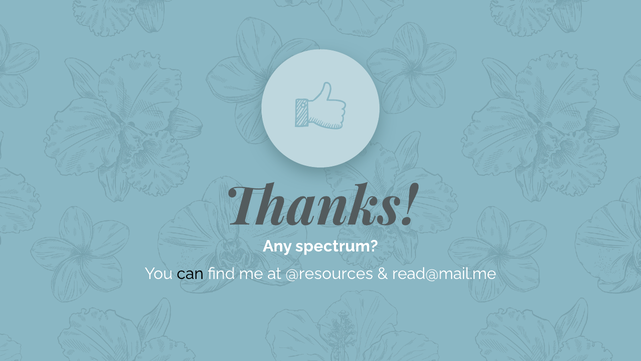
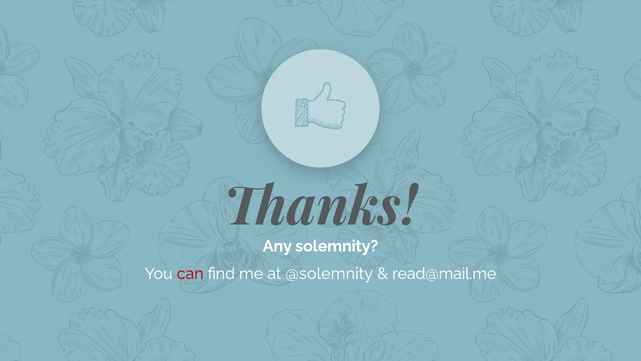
spectrum: spectrum -> solemnity
can colour: black -> red
@resources: @resources -> @solemnity
